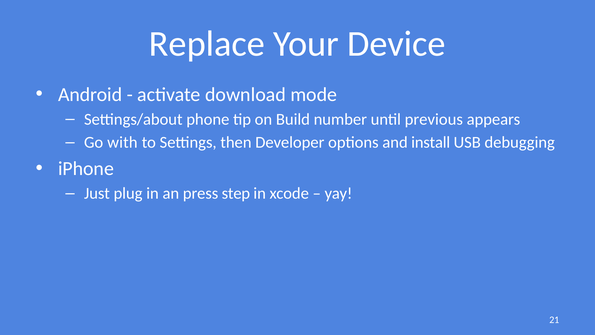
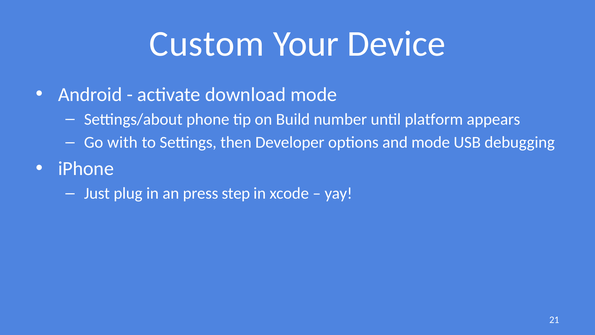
Replace: Replace -> Custom
previous: previous -> platform
and install: install -> mode
